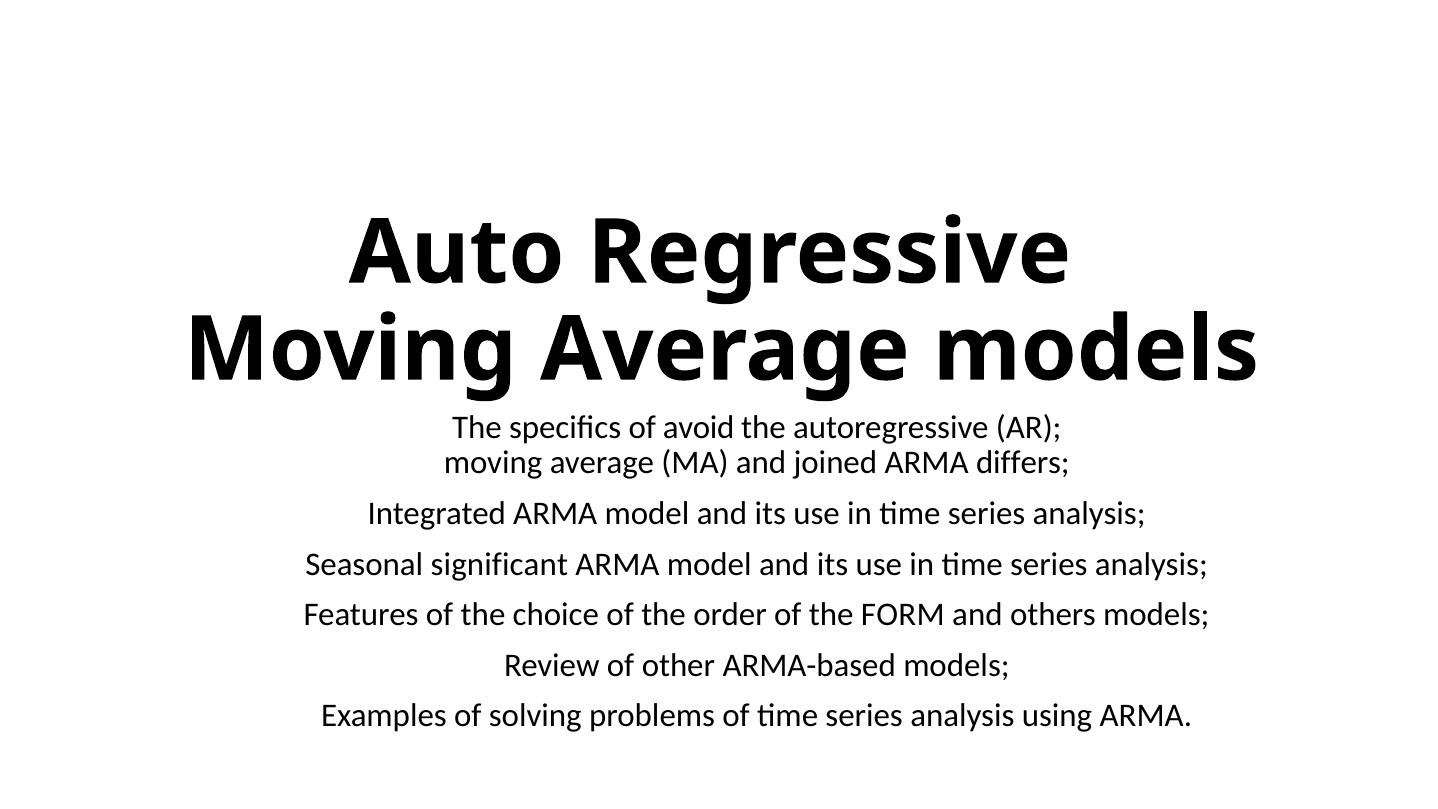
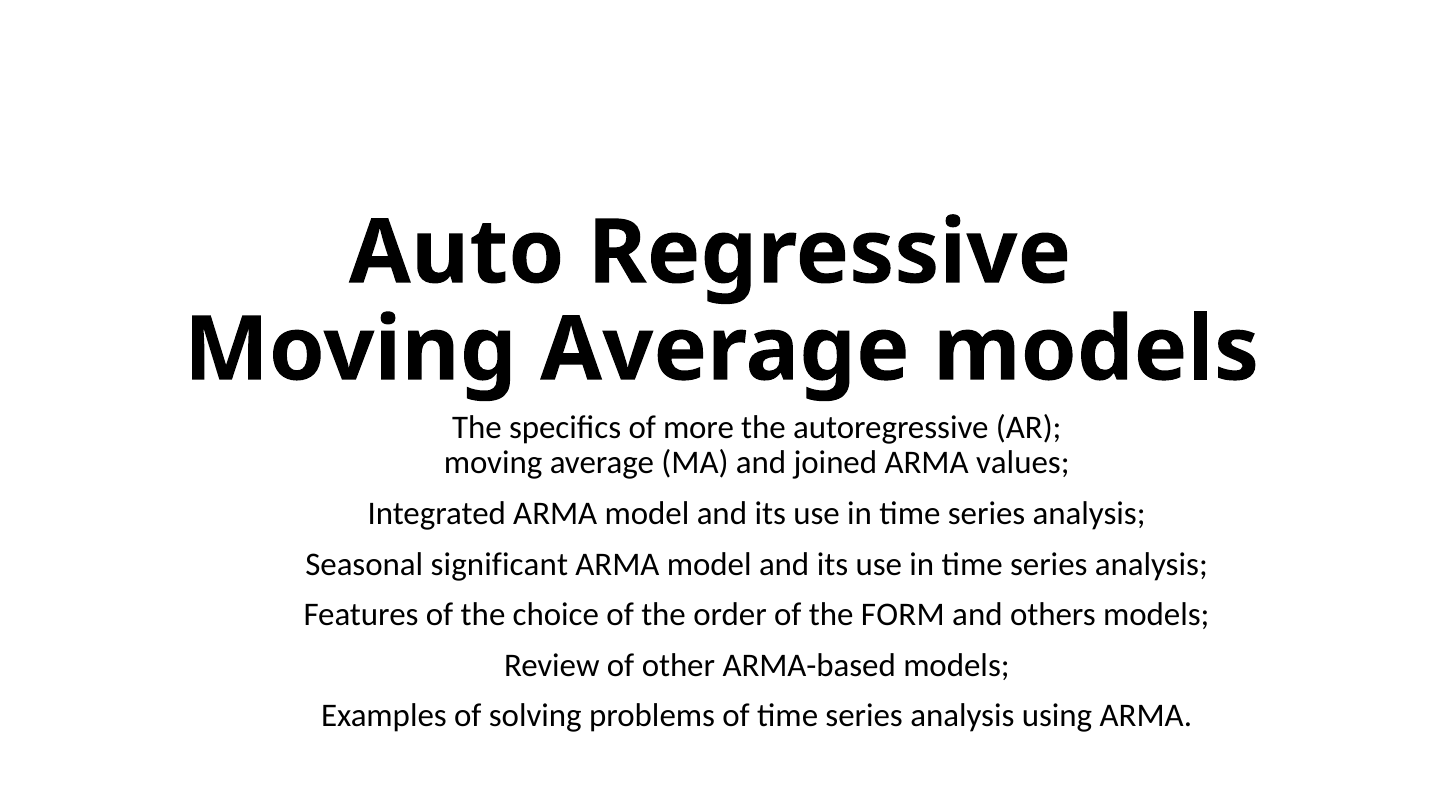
avoid: avoid -> more
differs: differs -> values
